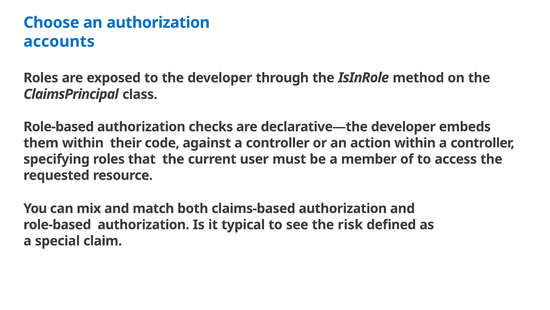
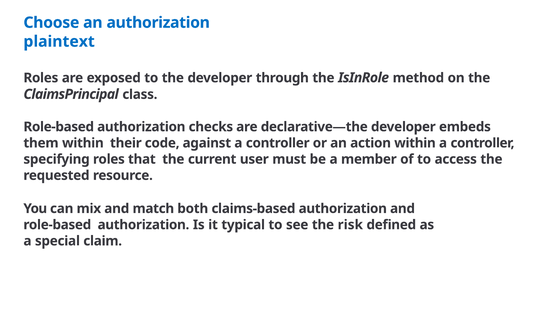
accounts: accounts -> plaintext
